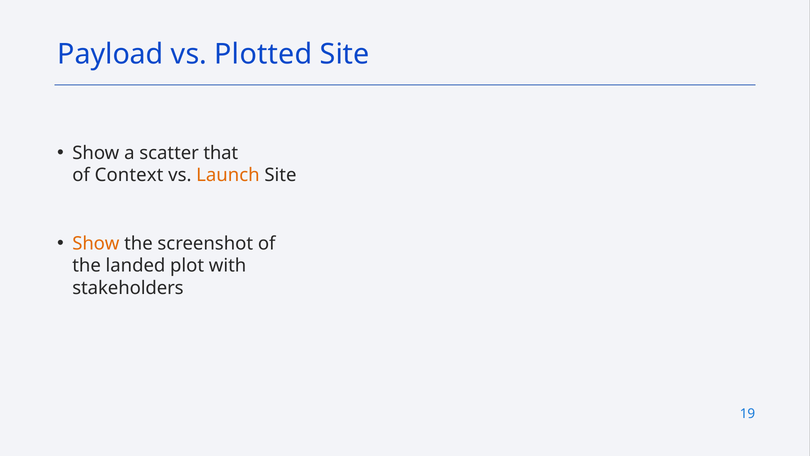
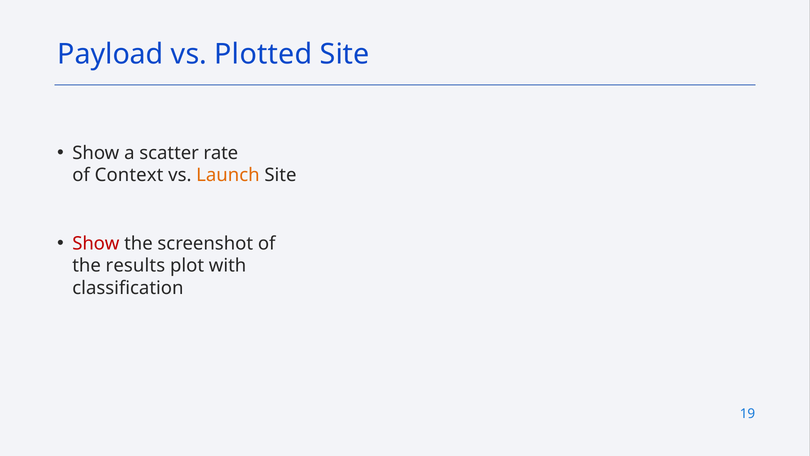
that: that -> rate
Show at (96, 243) colour: orange -> red
landed: landed -> results
stakeholders: stakeholders -> classification
